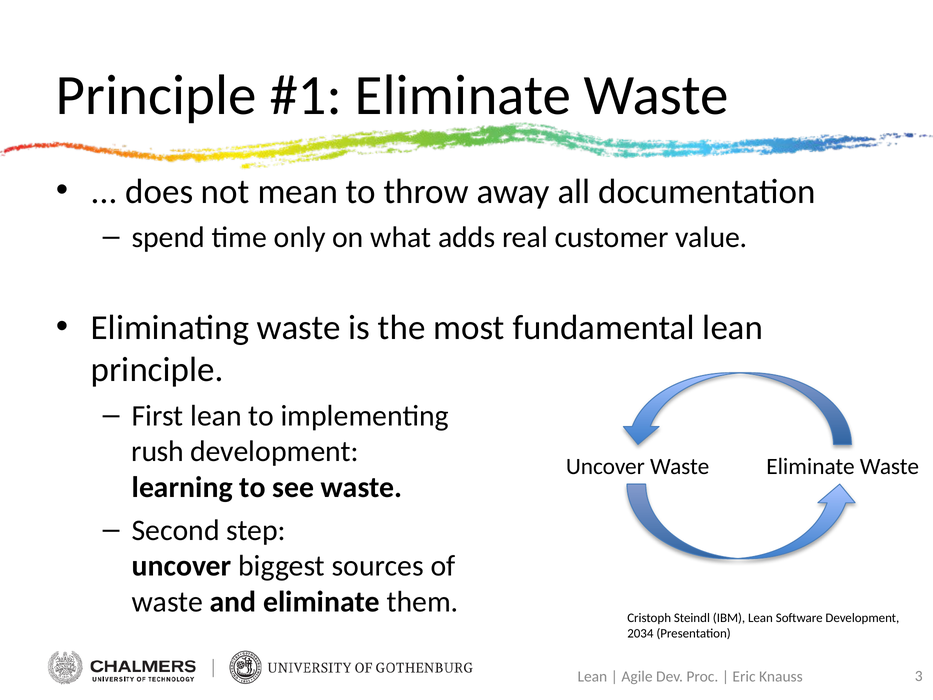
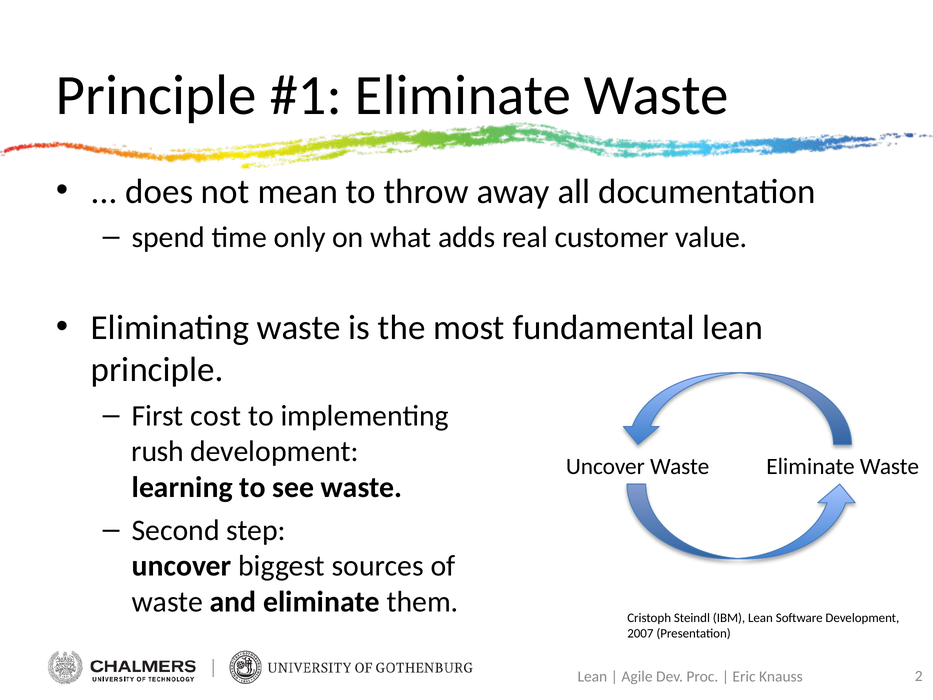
First lean: lean -> cost
2034: 2034 -> 2007
3: 3 -> 2
